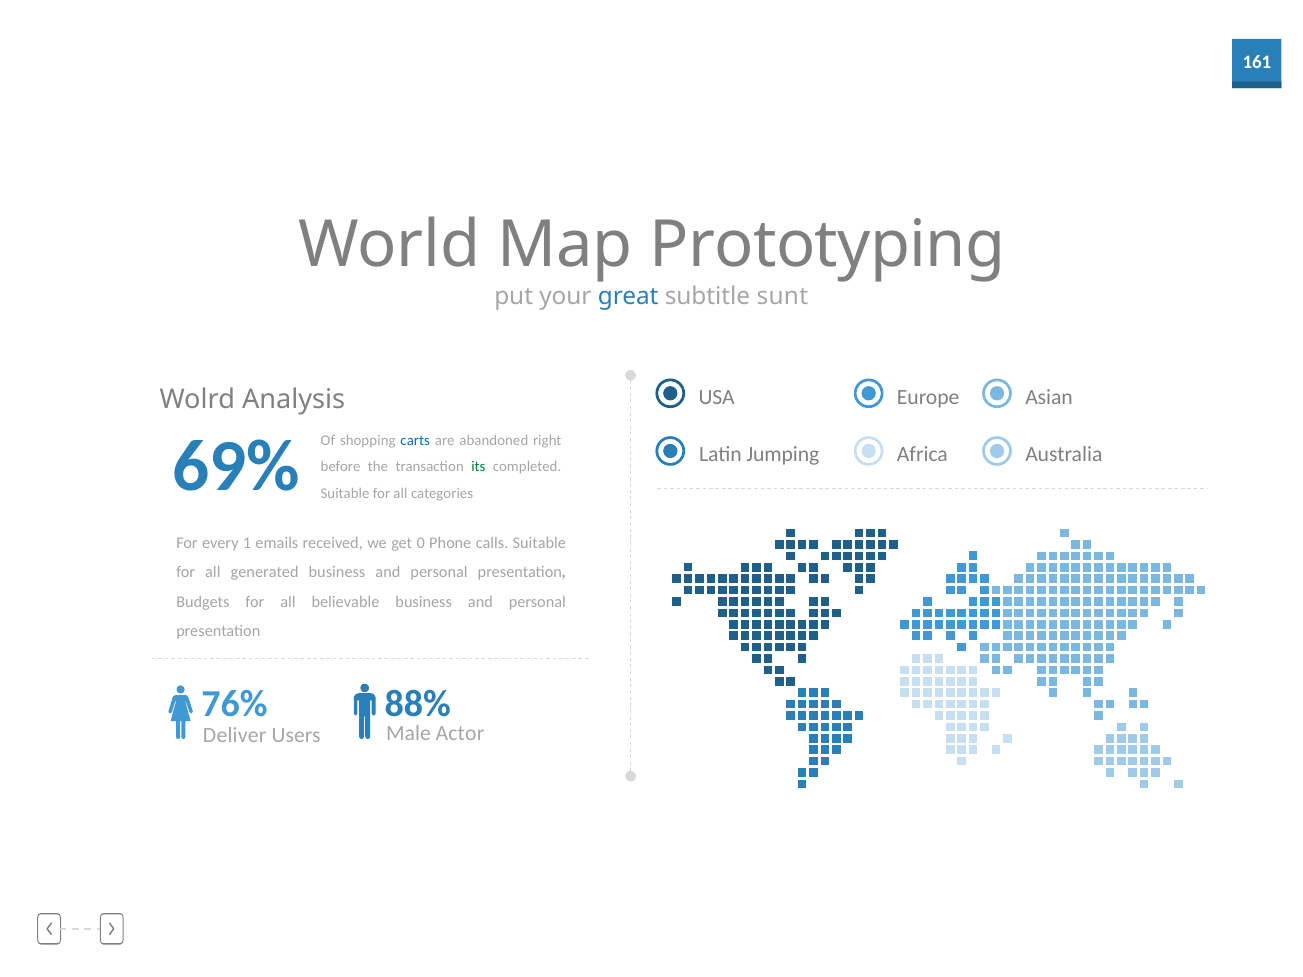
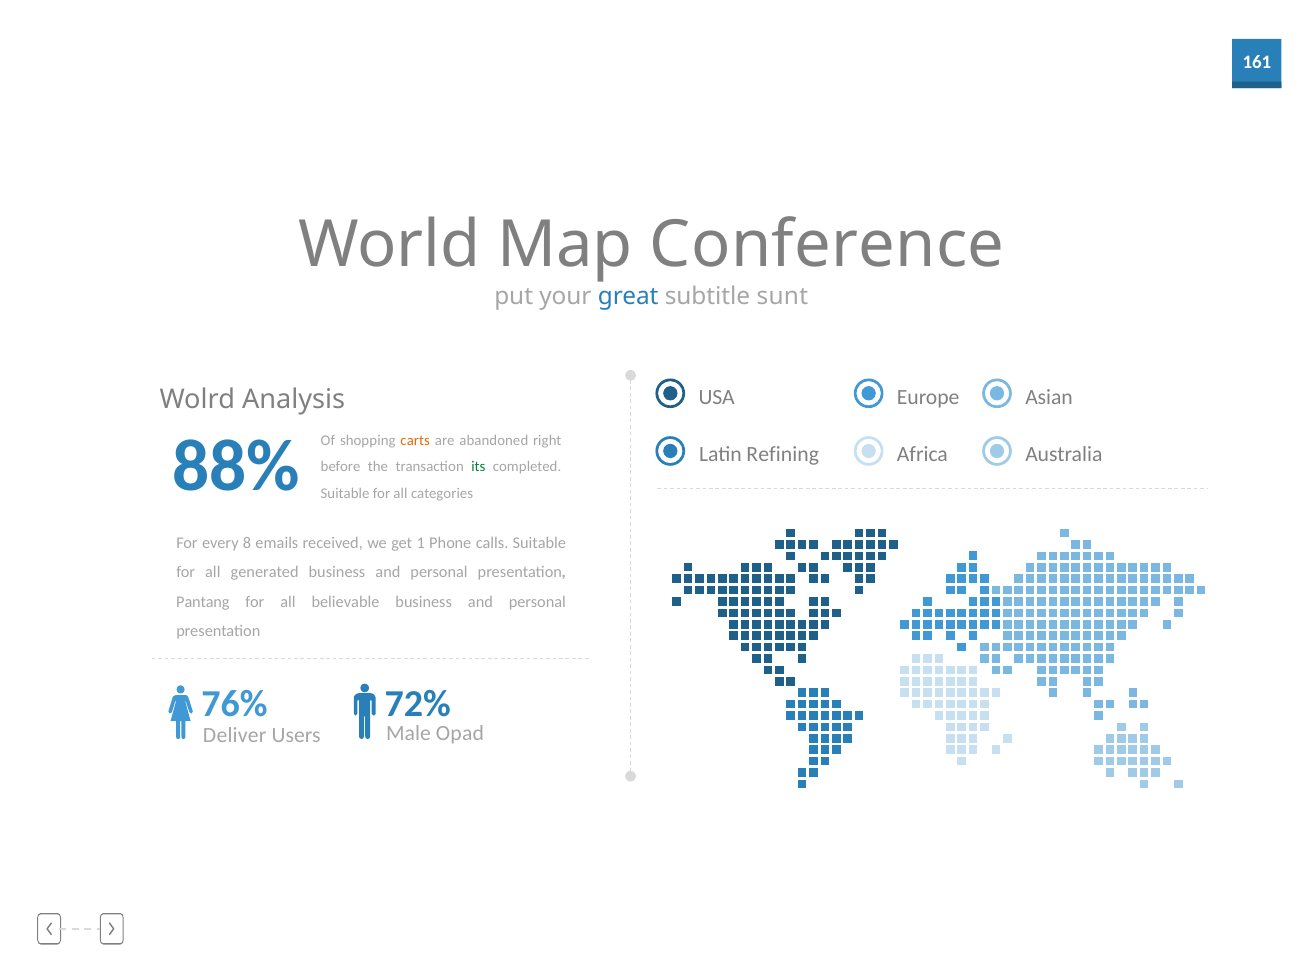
Prototyping: Prototyping -> Conference
carts colour: blue -> orange
69%: 69% -> 88%
Jumping: Jumping -> Refining
1: 1 -> 8
0: 0 -> 1
Budgets: Budgets -> Pantang
88%: 88% -> 72%
Actor: Actor -> Opad
